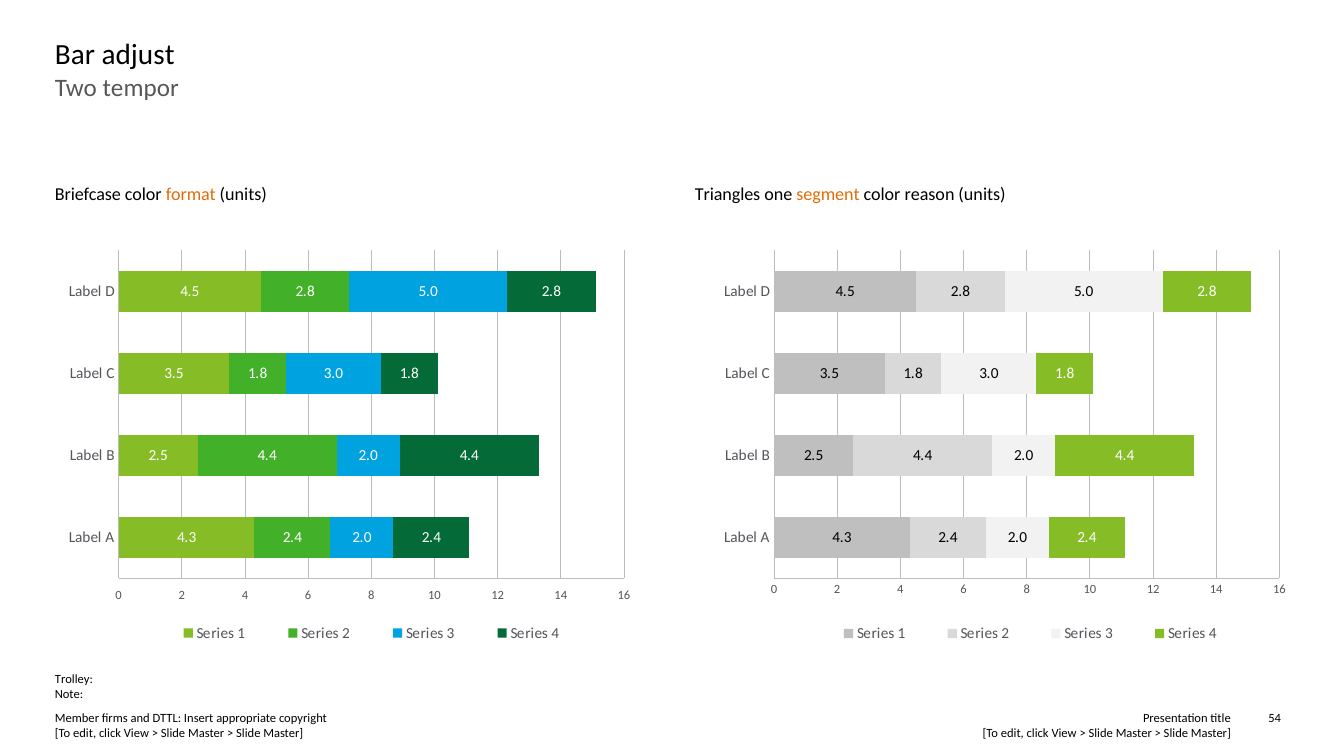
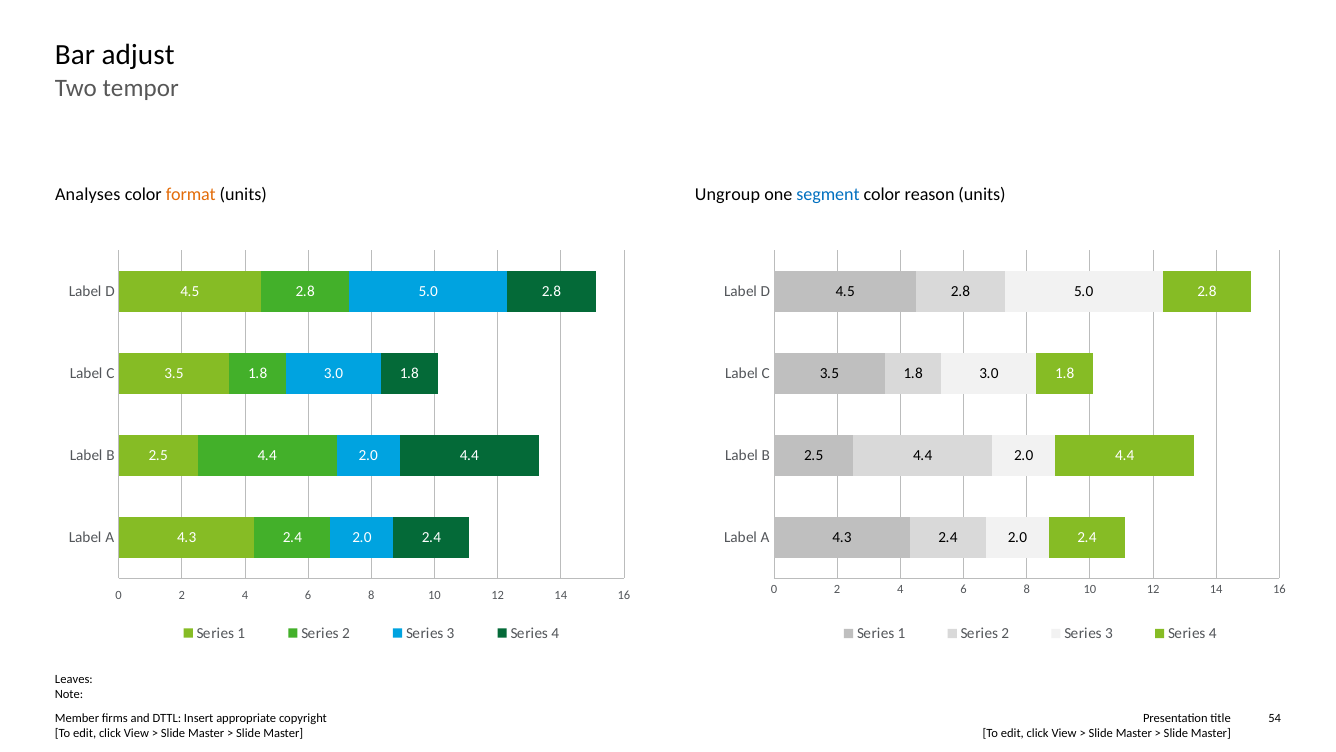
Briefcase: Briefcase -> Analyses
Triangles: Triangles -> Ungroup
segment colour: orange -> blue
Trolley: Trolley -> Leaves
